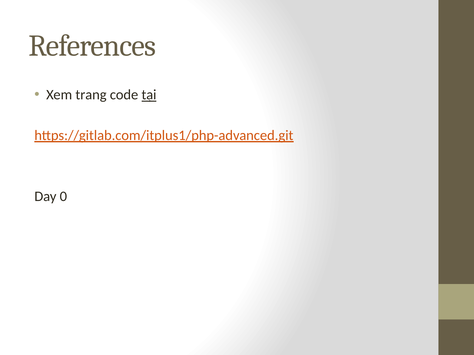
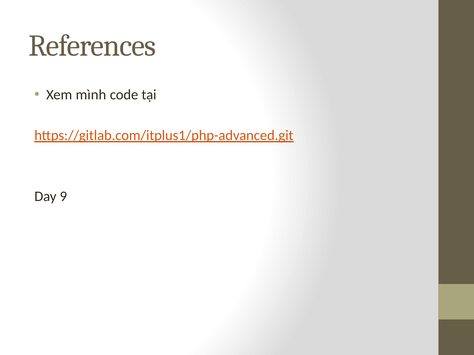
trang: trang -> mình
tại underline: present -> none
0: 0 -> 9
